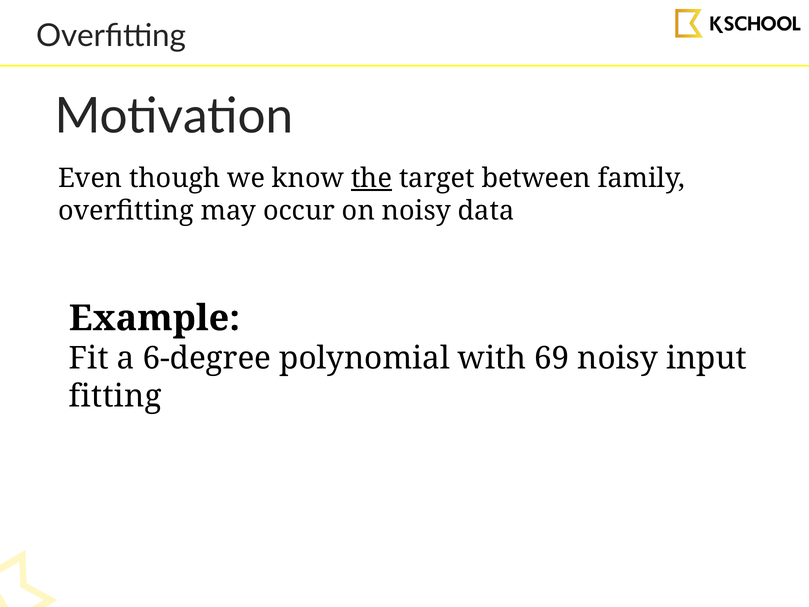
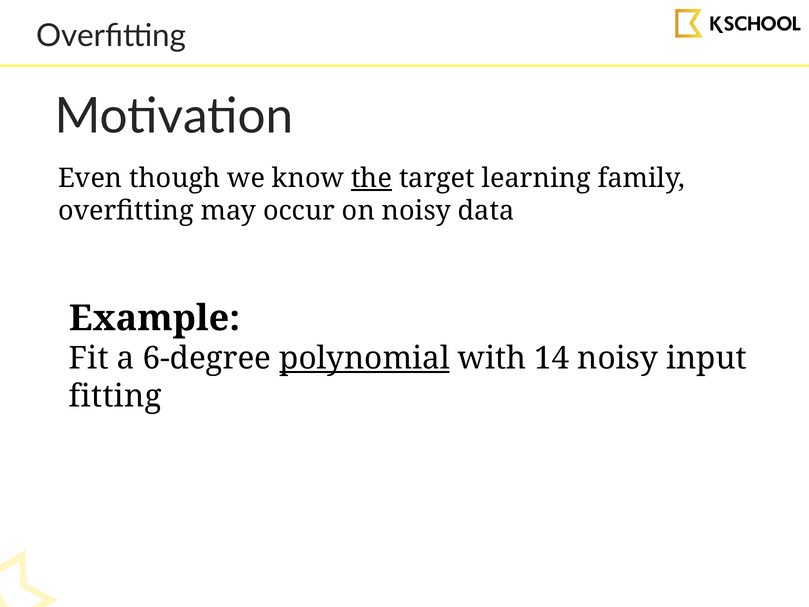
between: between -> learning
polynomial underline: none -> present
69: 69 -> 14
